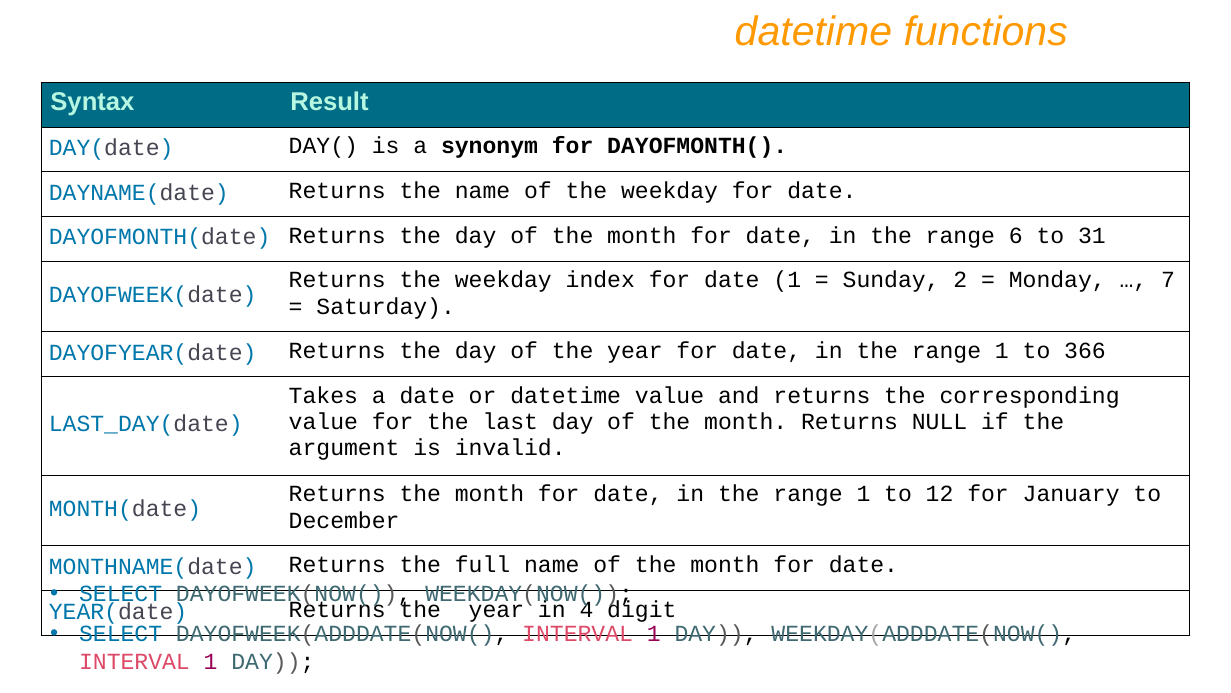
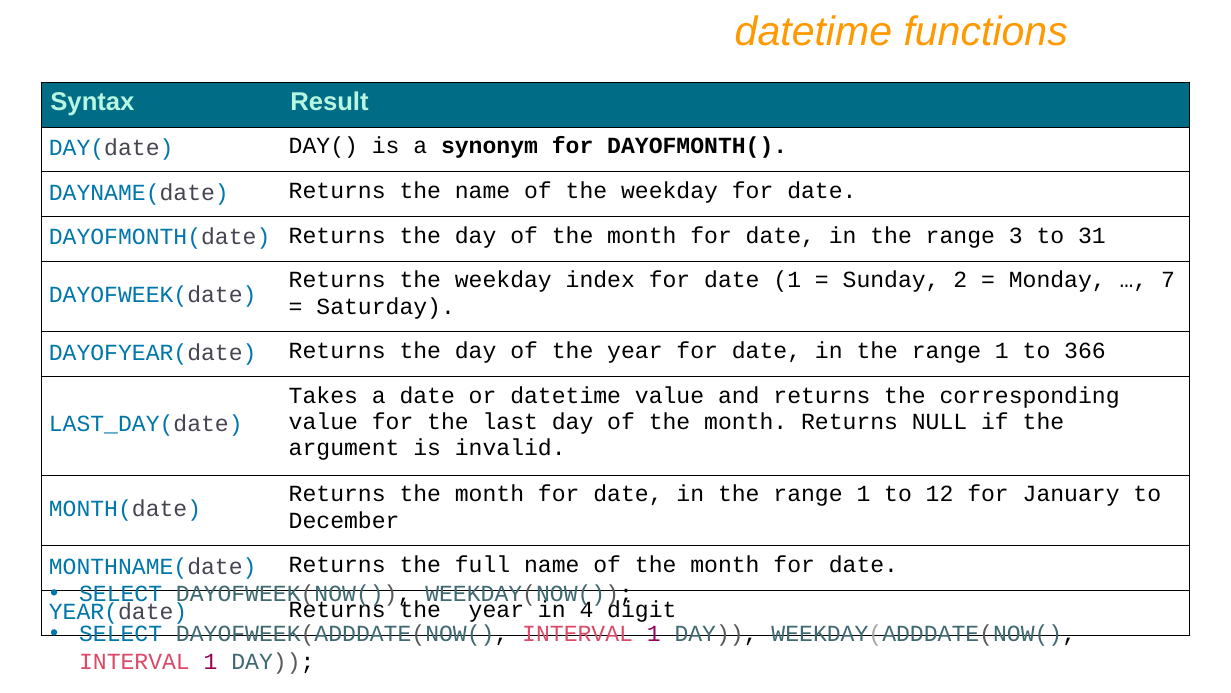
6: 6 -> 3
